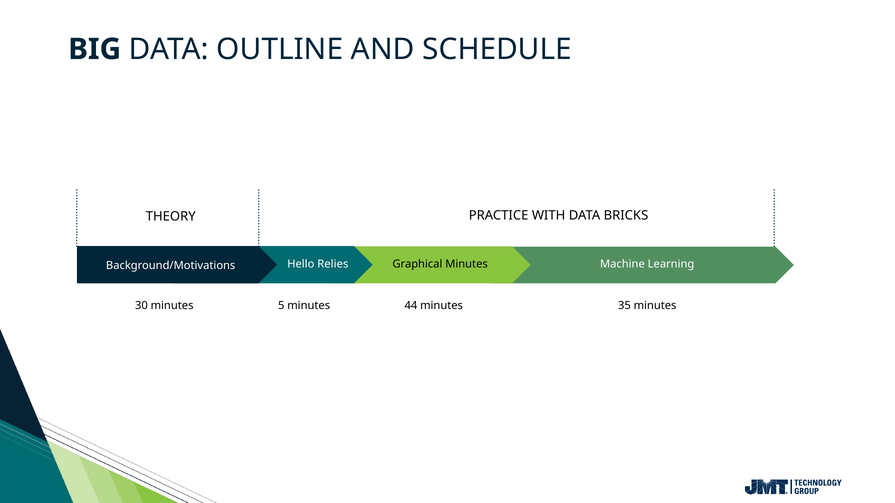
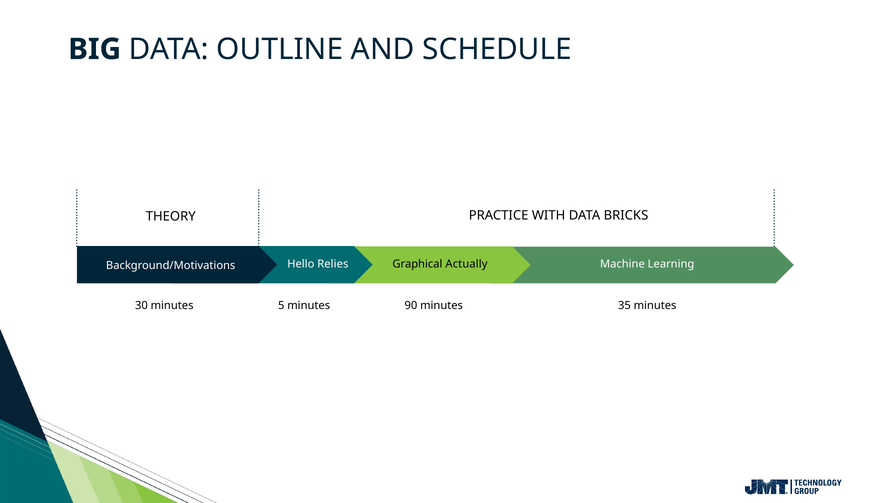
Graphical Minutes: Minutes -> Actually
44: 44 -> 90
